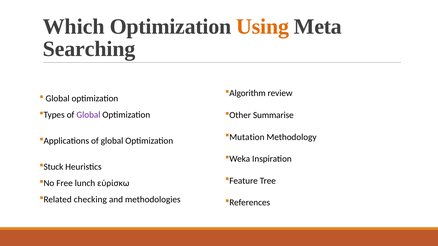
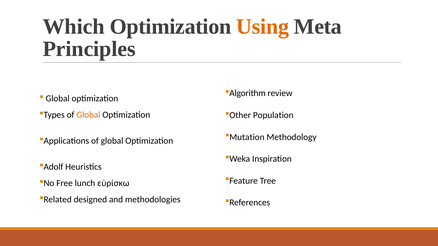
Searching: Searching -> Principles
Global at (88, 115) colour: purple -> orange
Summarise: Summarise -> Population
Stuck: Stuck -> Adolf
checking: checking -> designed
